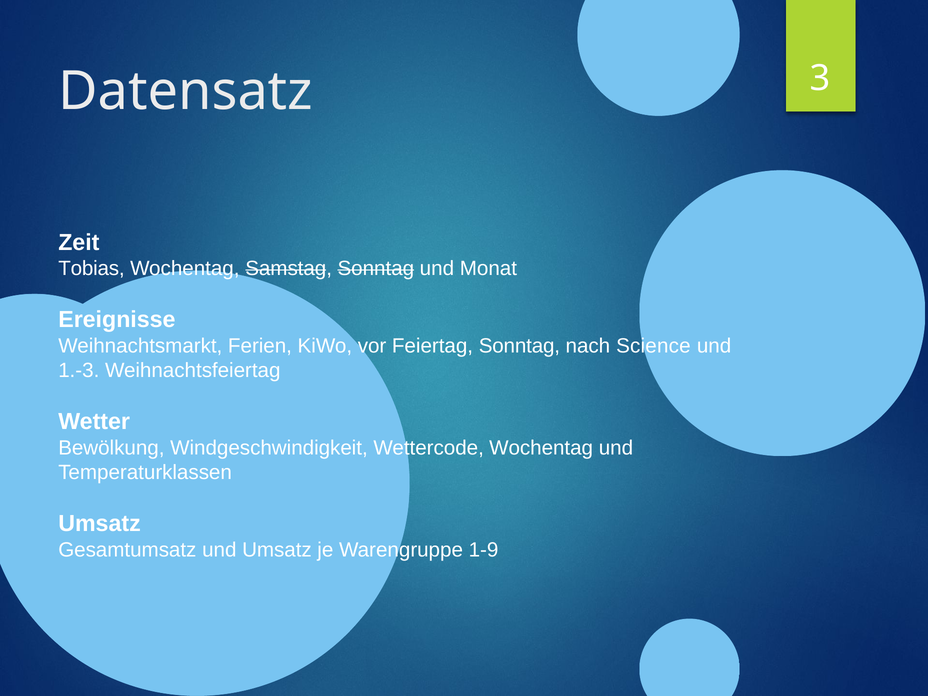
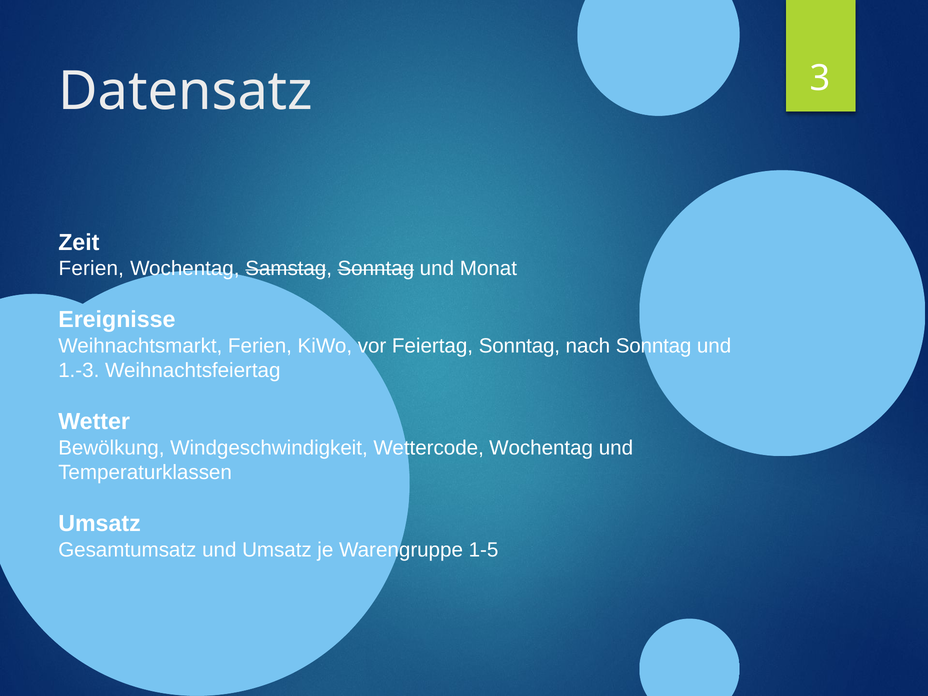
Tobias at (91, 269): Tobias -> Ferien
nach Science: Science -> Sonntag
1-9: 1-9 -> 1-5
